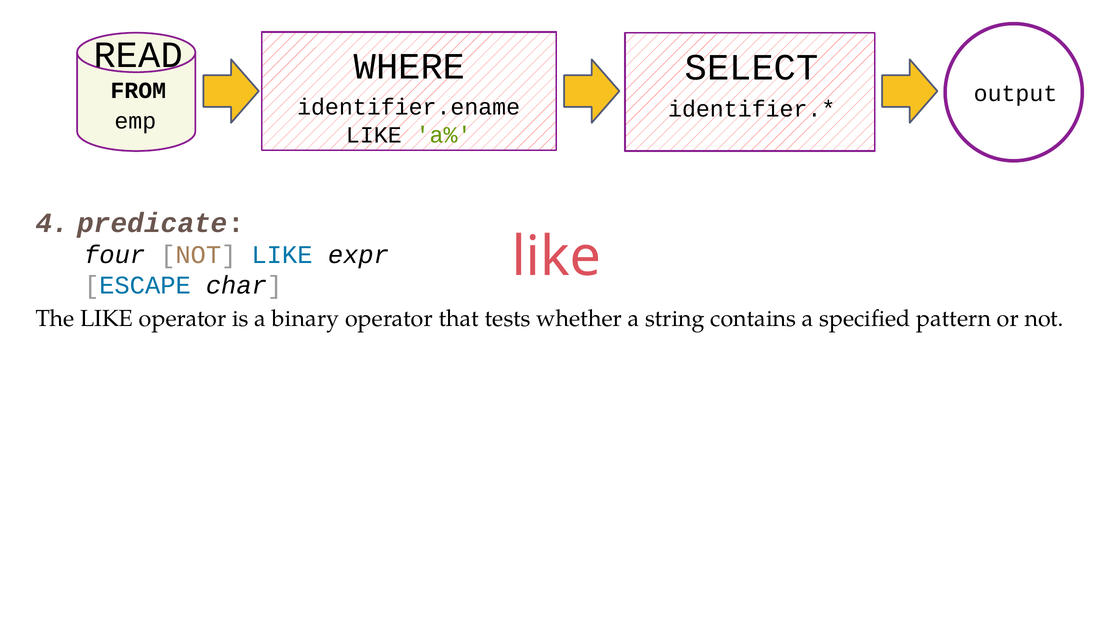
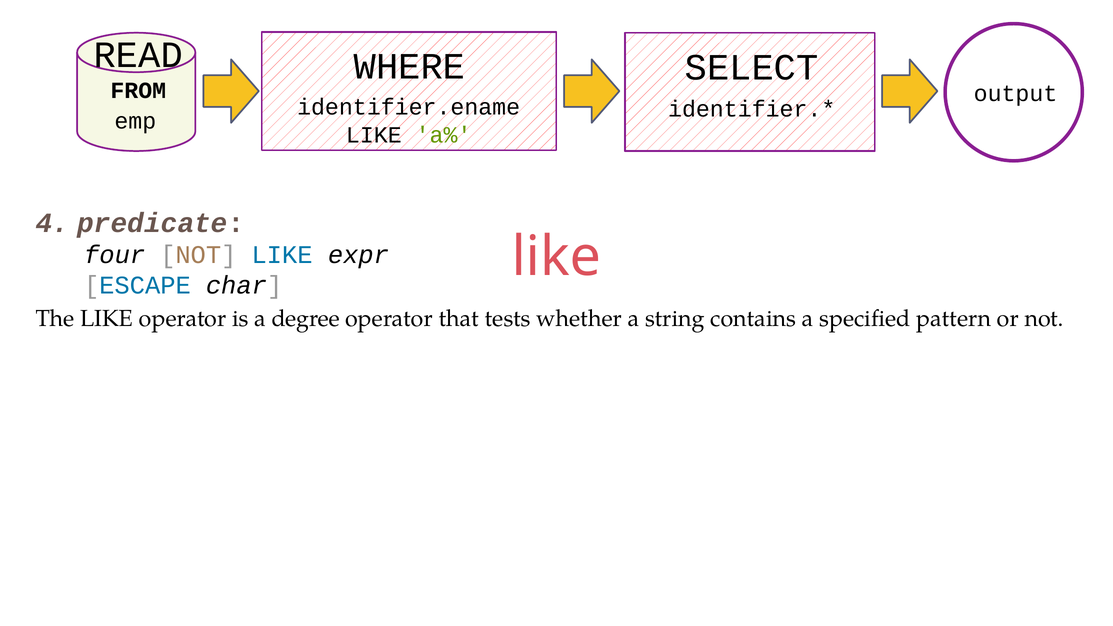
binary: binary -> degree
